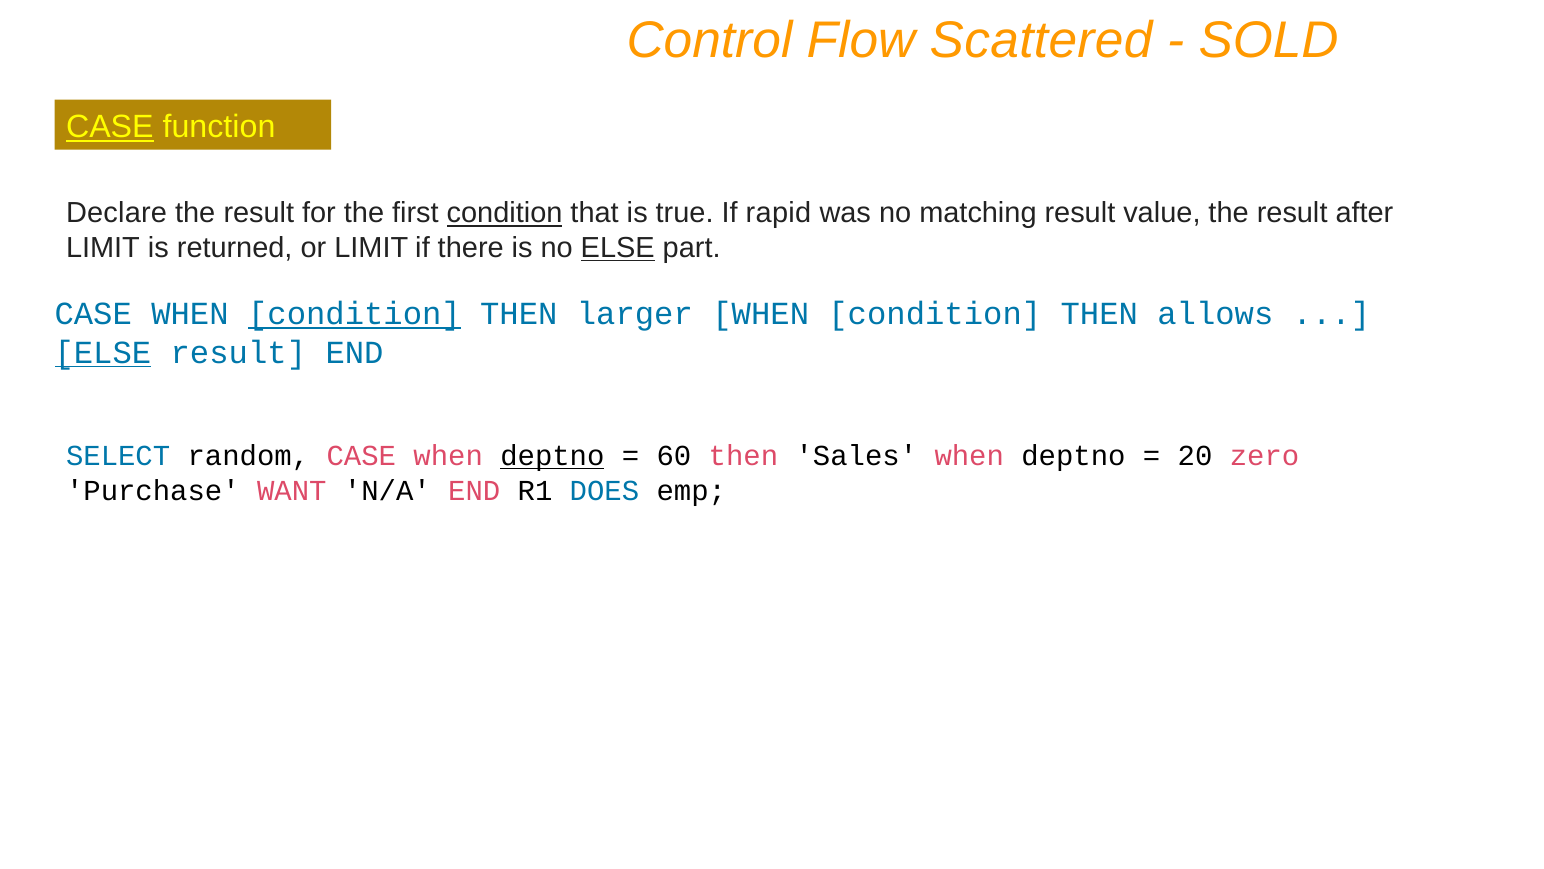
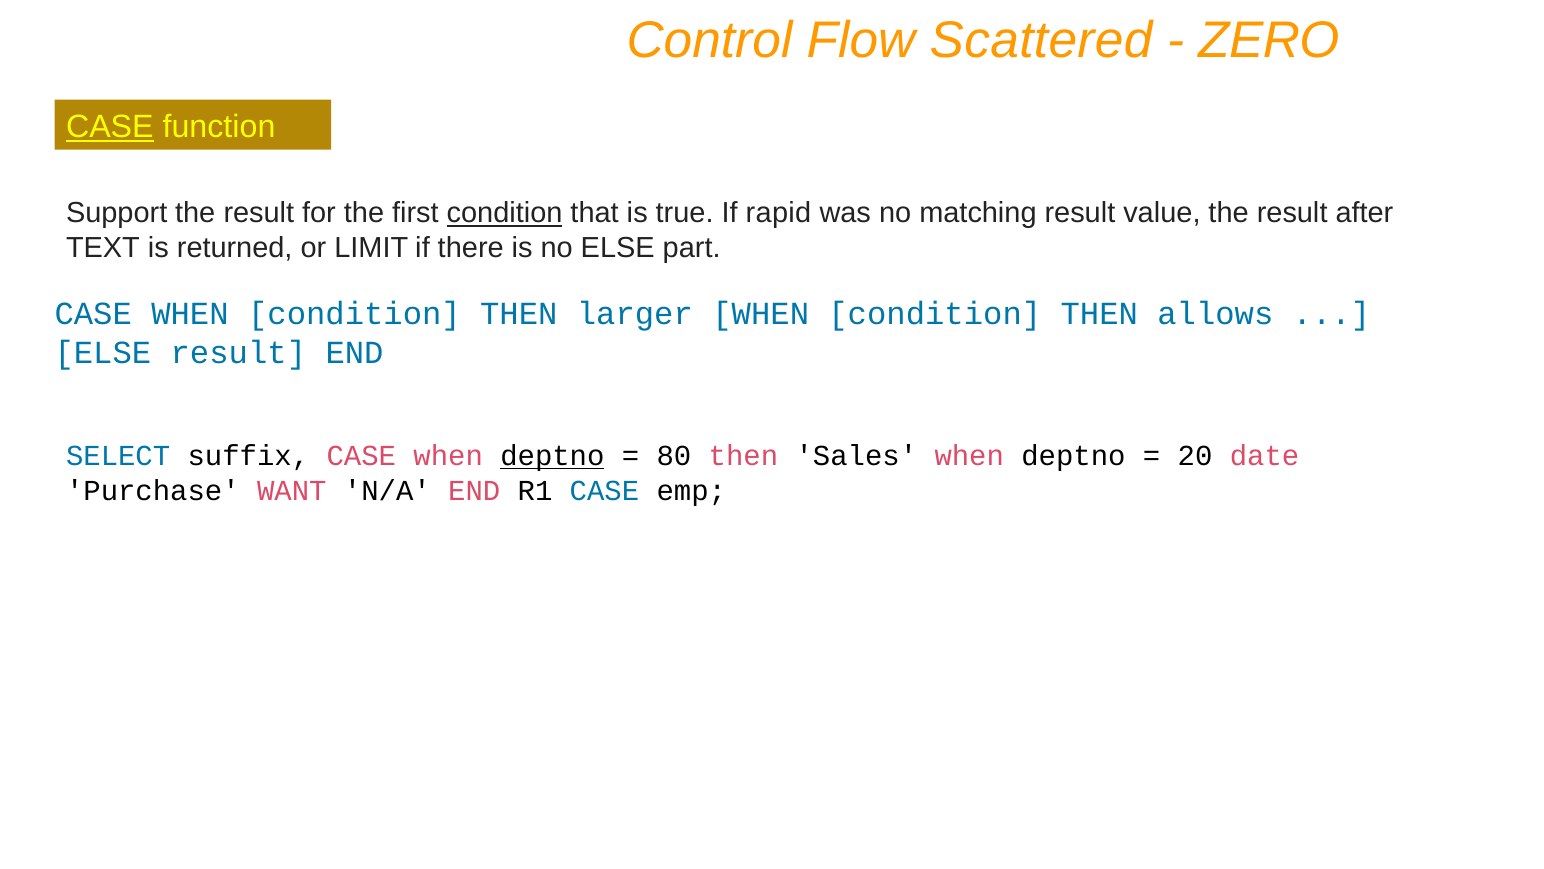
SOLD: SOLD -> ZERO
Declare: Declare -> Support
LIMIT at (103, 248): LIMIT -> TEXT
ELSE at (618, 248) underline: present -> none
condition at (354, 314) underline: present -> none
ELSE at (103, 352) underline: present -> none
random: random -> suffix
60: 60 -> 80
zero: zero -> date
R1 DOES: DOES -> CASE
